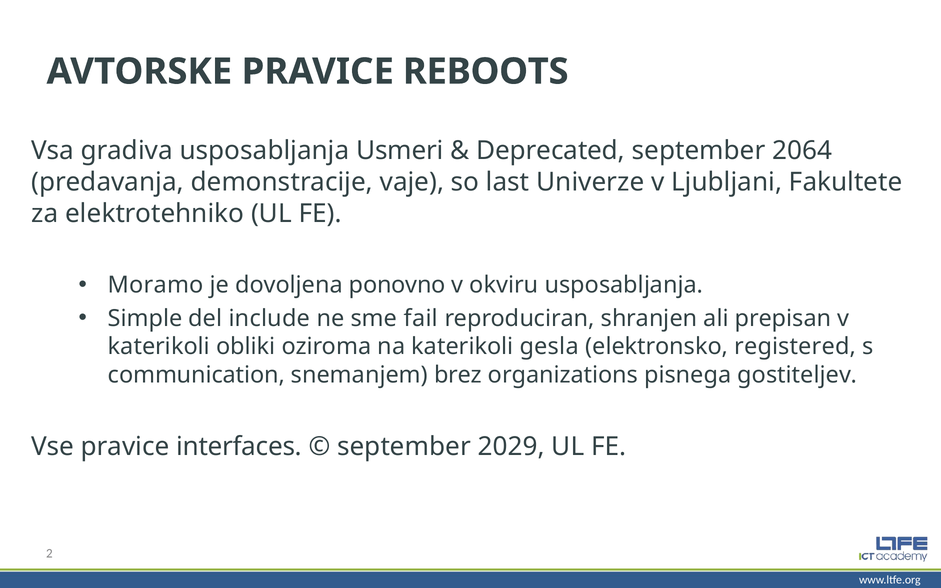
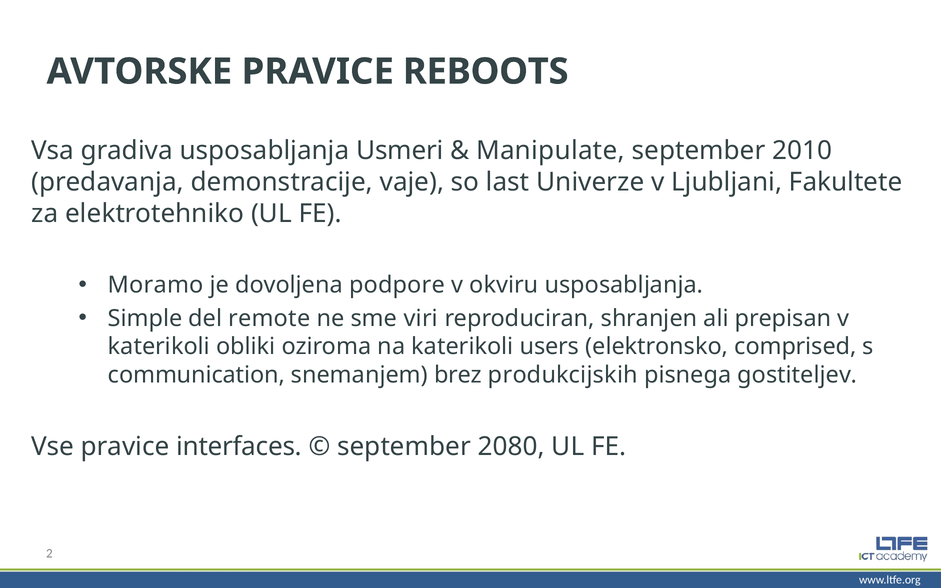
Deprecated: Deprecated -> Manipulate
2064: 2064 -> 2010
ponovno: ponovno -> podpore
include: include -> remote
fail: fail -> viri
gesla: gesla -> users
registered: registered -> comprised
organizations: organizations -> produkcijskih
2029: 2029 -> 2080
